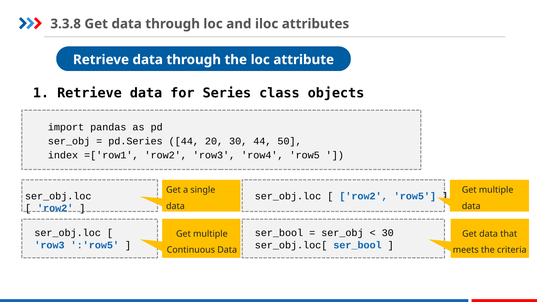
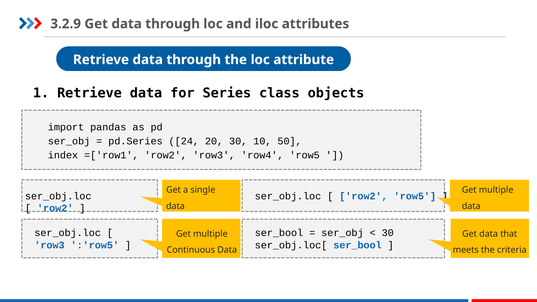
3.3.8: 3.3.8 -> 3.2.9
pd.Series 44: 44 -> 24
30 44: 44 -> 10
